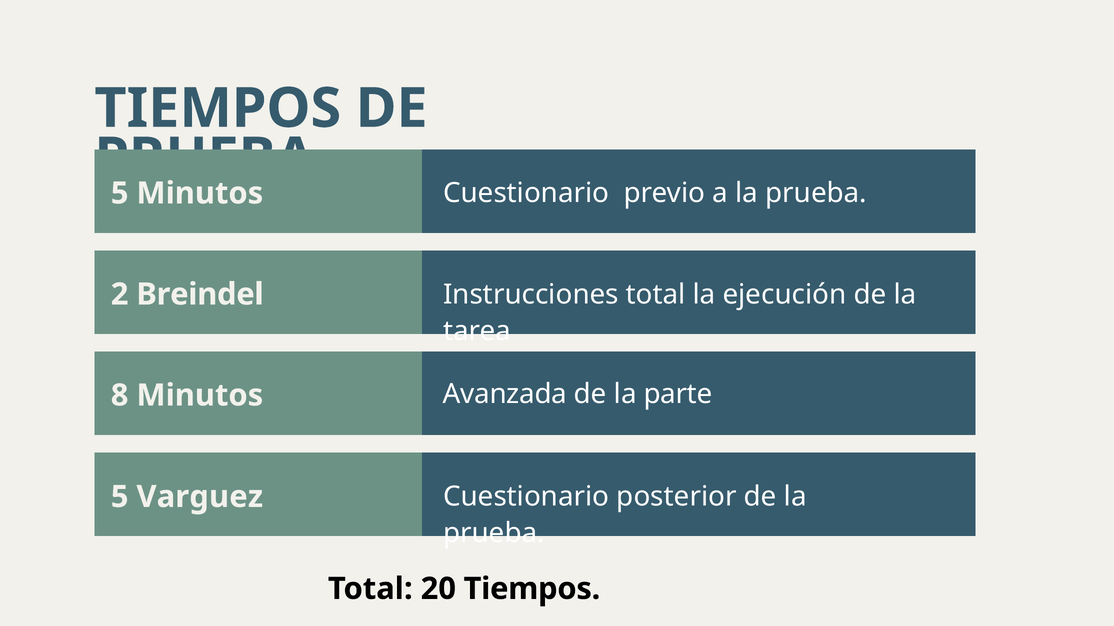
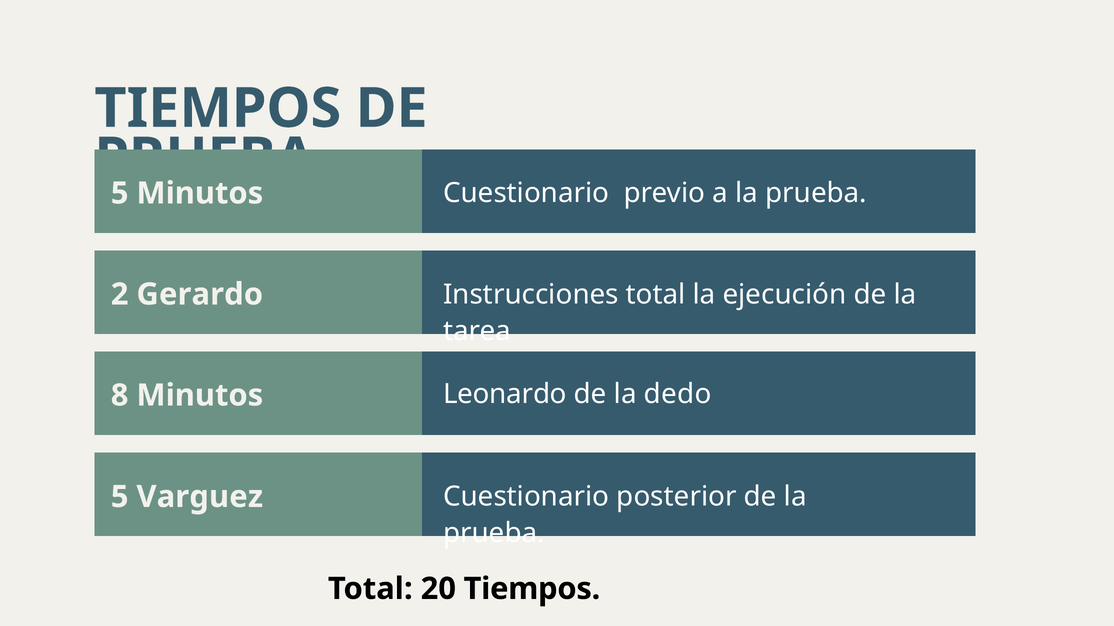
Breindel: Breindel -> Gerardo
Avanzada: Avanzada -> Leonardo
parte: parte -> dedo
